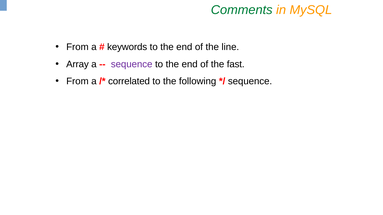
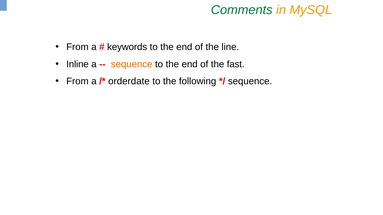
Array: Array -> Inline
sequence at (132, 64) colour: purple -> orange
correlated: correlated -> orderdate
